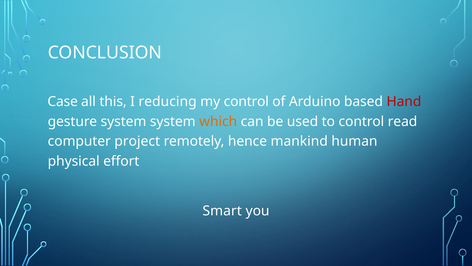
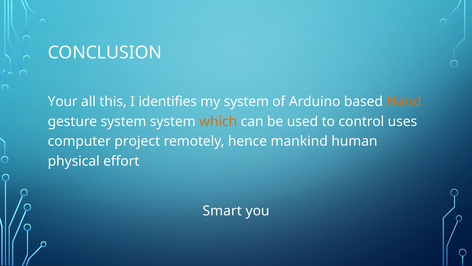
Case: Case -> Your
reducing: reducing -> identifies
my control: control -> system
Hand colour: red -> orange
read: read -> uses
